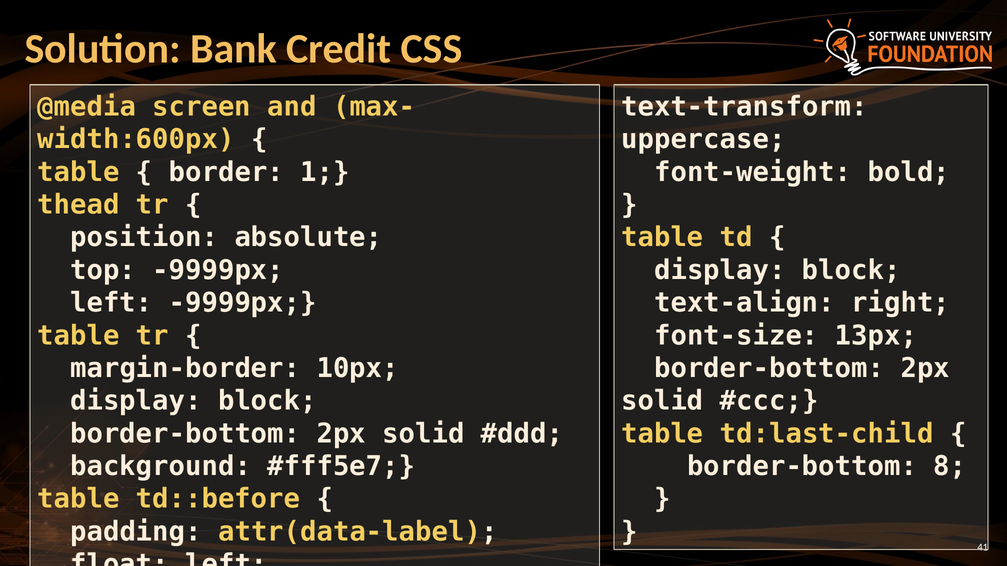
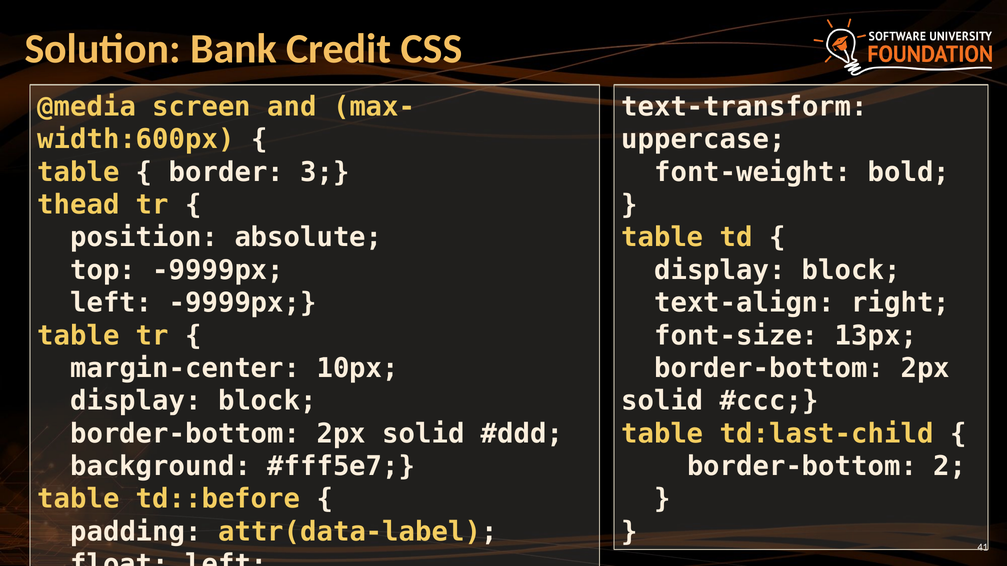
1: 1 -> 3
margin-border: margin-border -> margin-center
8: 8 -> 2
